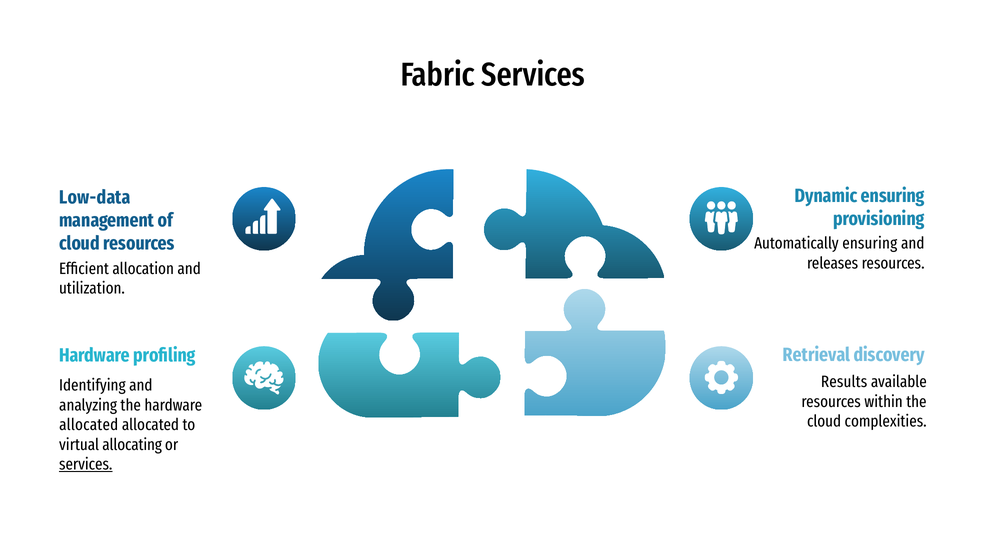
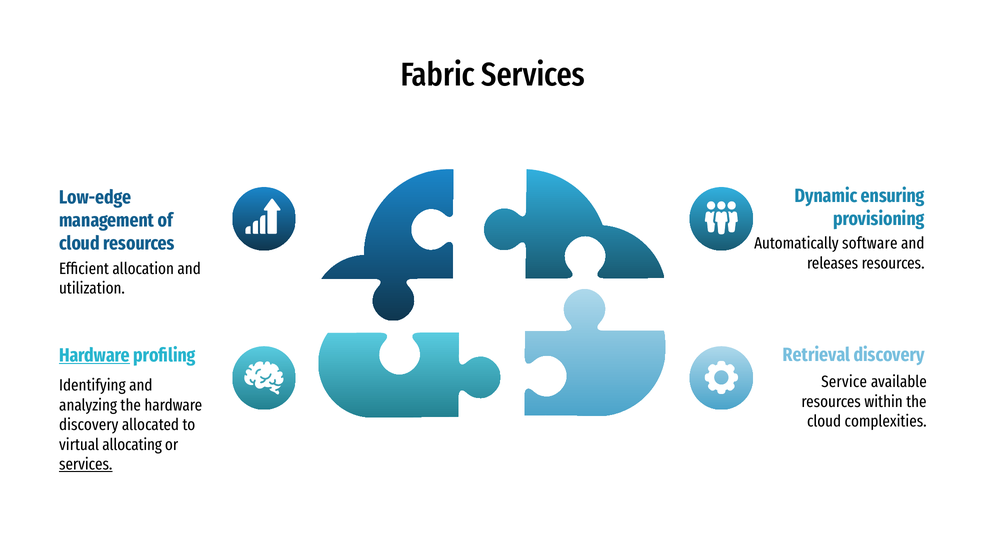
Low-data: Low-data -> Low-edge
Automatically ensuring: ensuring -> software
Hardware at (95, 355) underline: none -> present
Results: Results -> Service
allocated at (89, 425): allocated -> discovery
